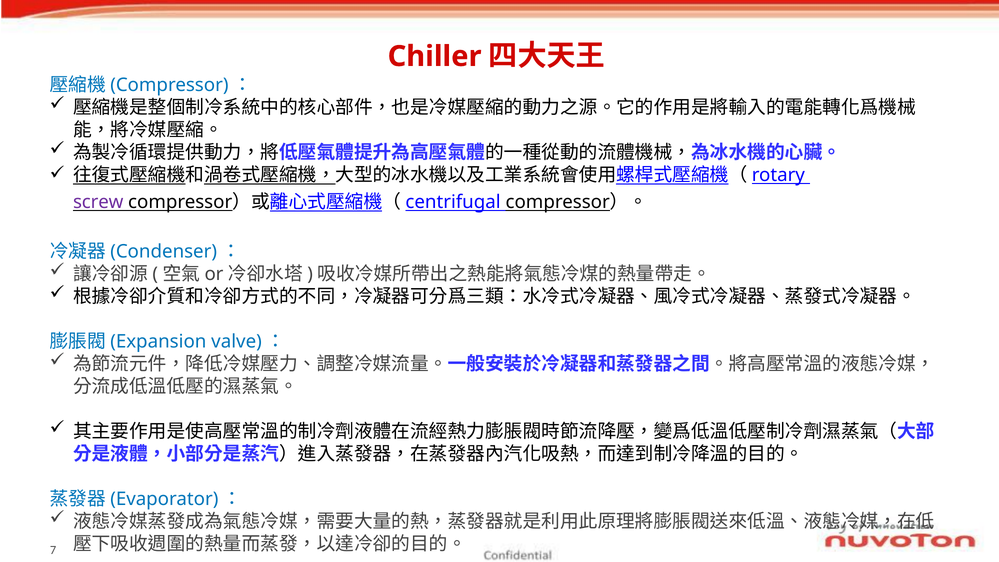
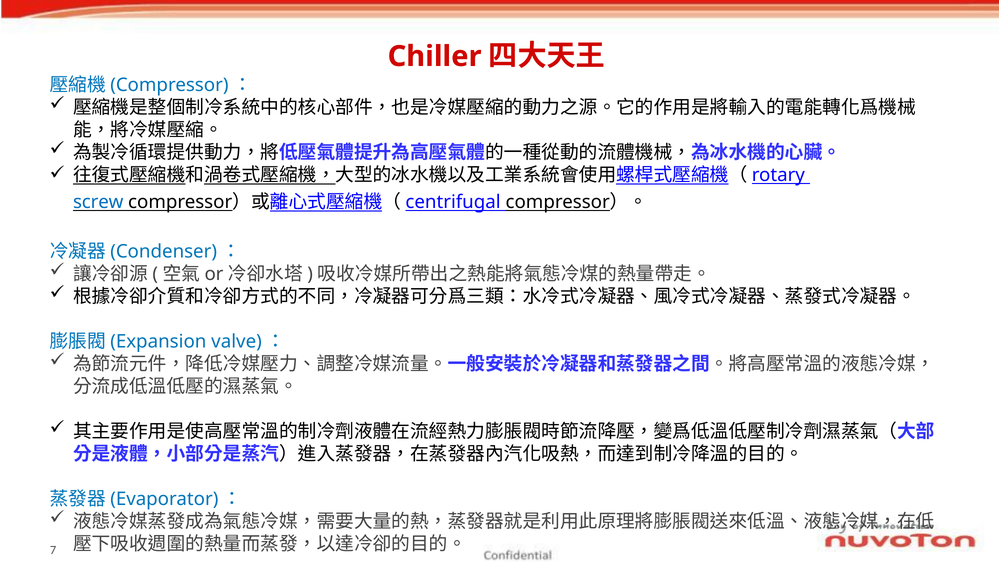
screw colour: purple -> blue
